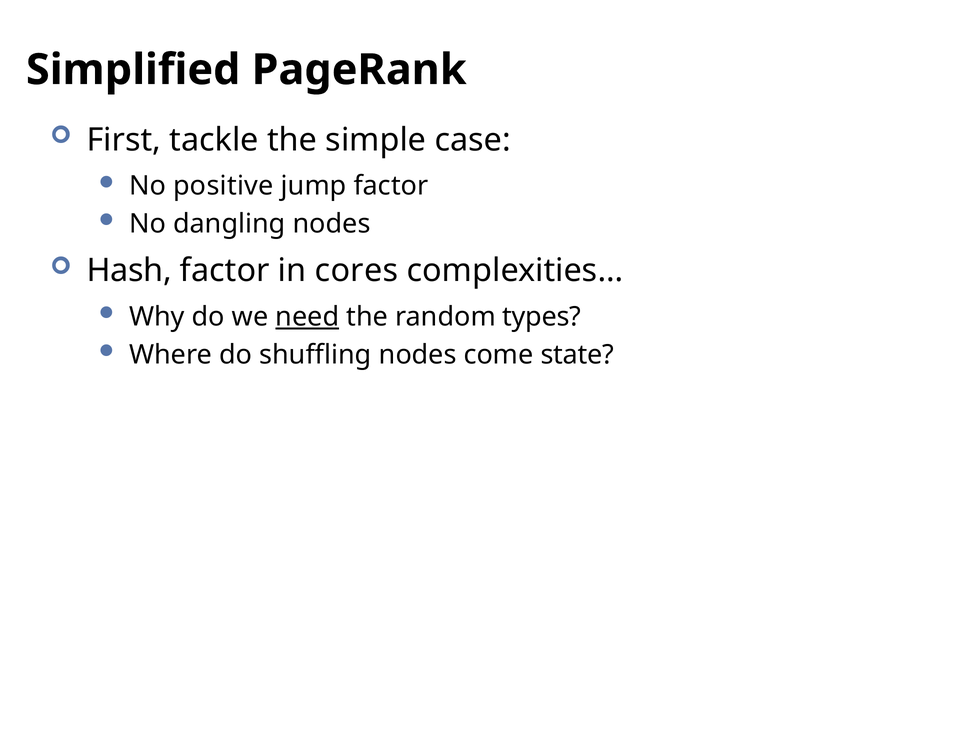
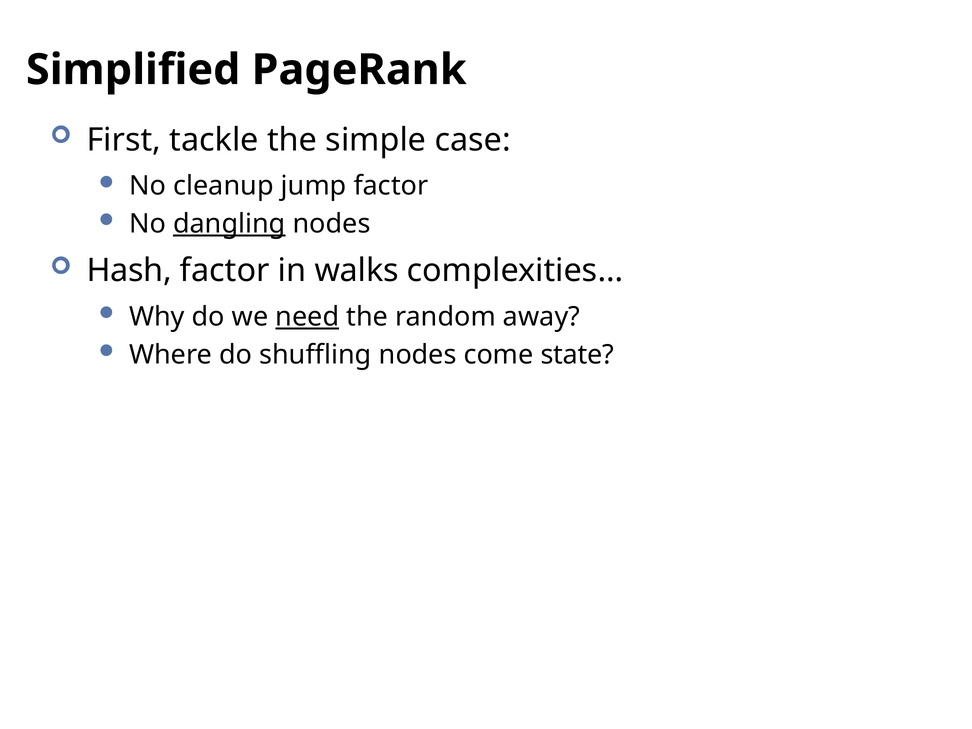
positive: positive -> cleanup
dangling underline: none -> present
cores: cores -> walks
types: types -> away
